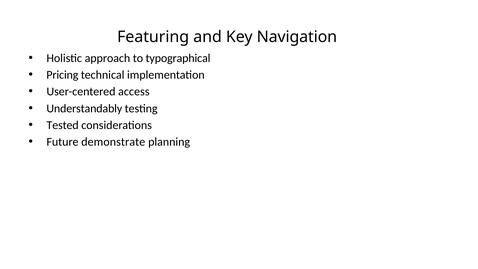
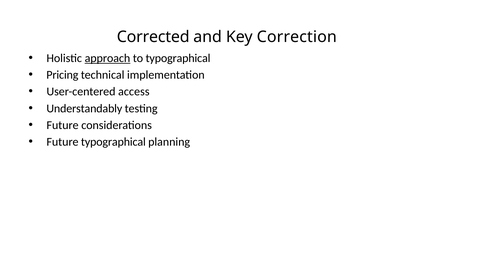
Featuring: Featuring -> Corrected
Navigation: Navigation -> Correction
approach underline: none -> present
Tested at (63, 125): Tested -> Future
Future demonstrate: demonstrate -> typographical
